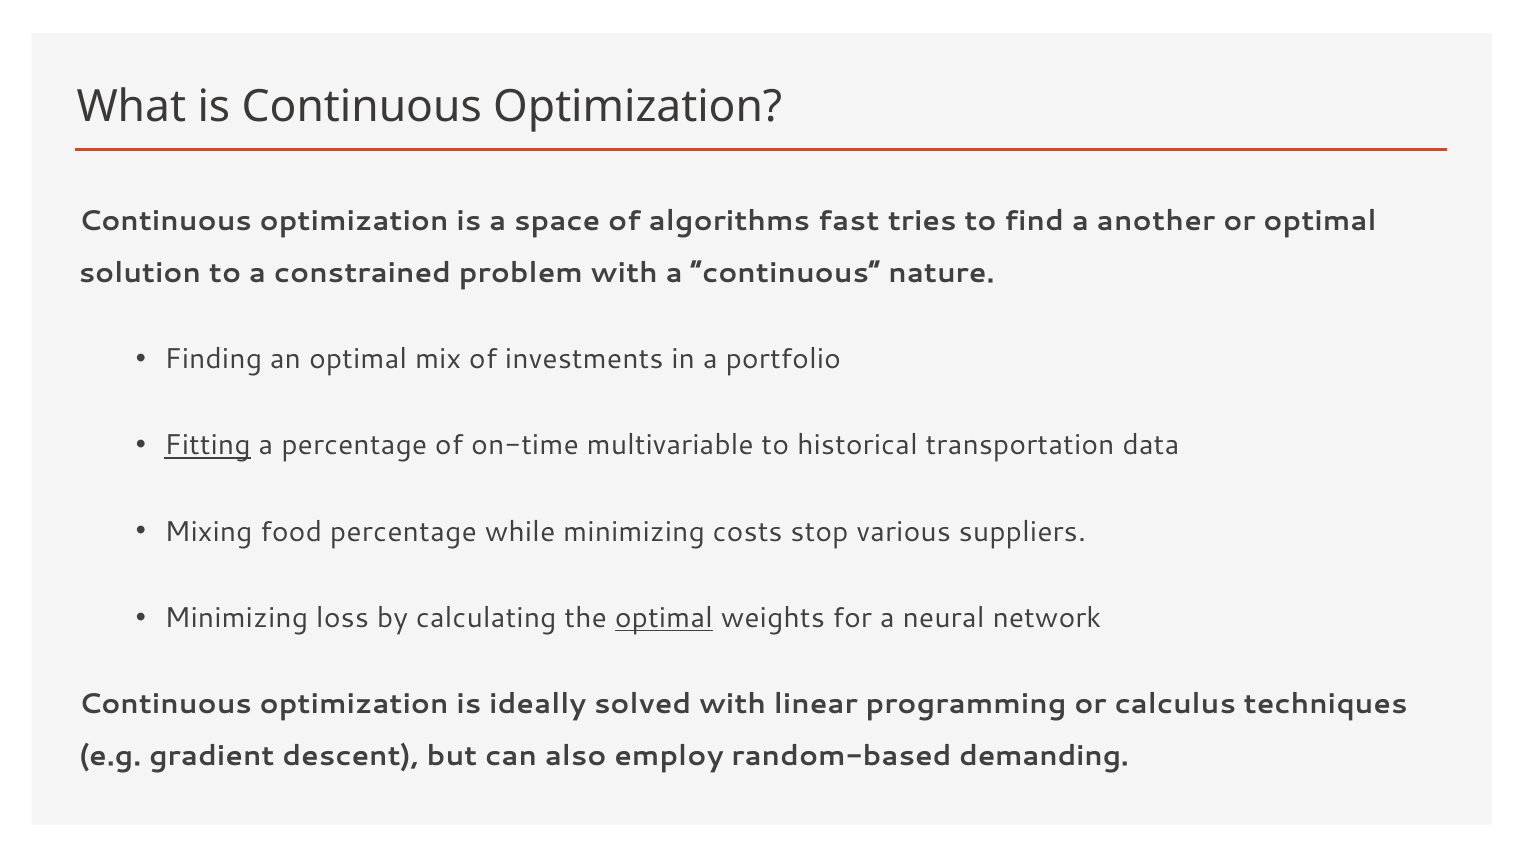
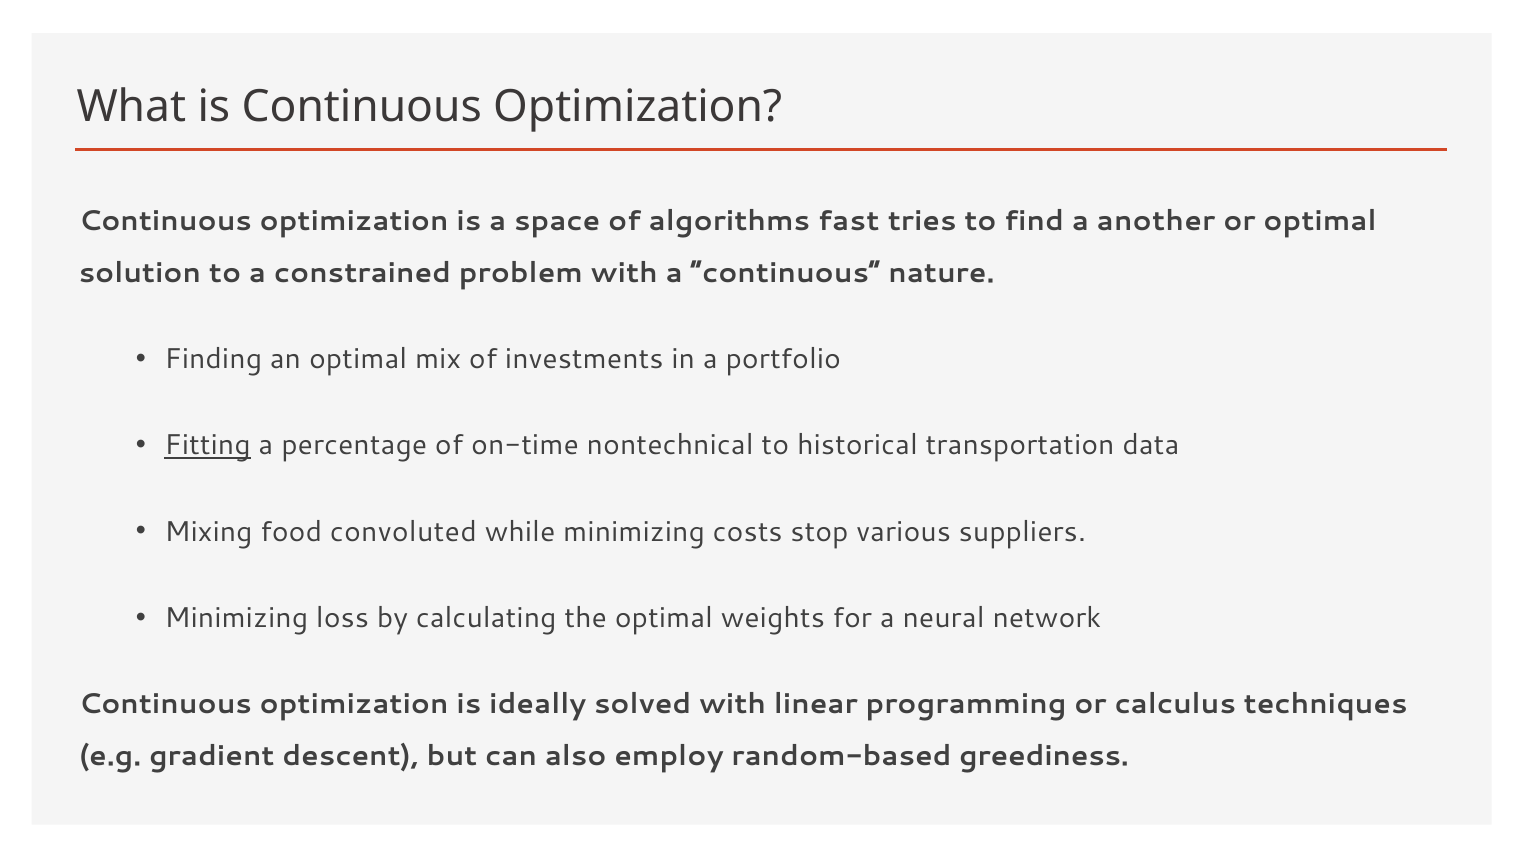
multivariable: multivariable -> nontechnical
food percentage: percentage -> convoluted
optimal at (664, 618) underline: present -> none
demanding: demanding -> greediness
